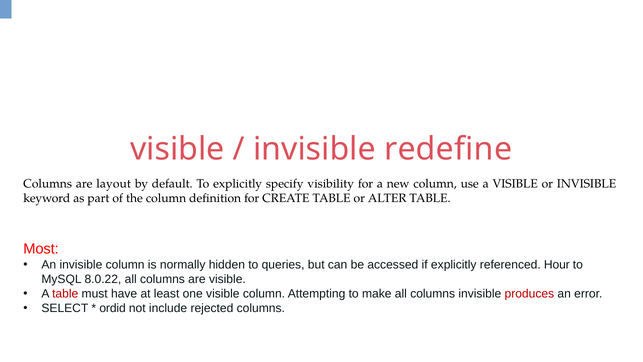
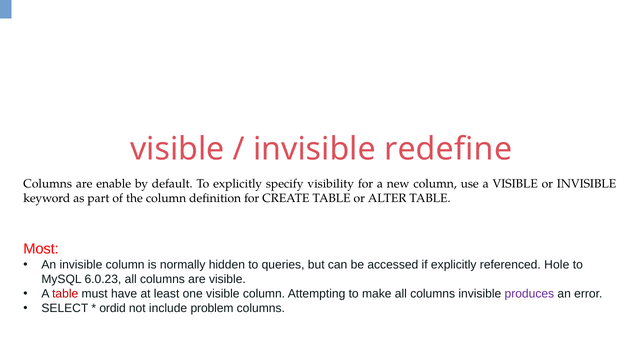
layout: layout -> enable
Hour: Hour -> Hole
8.0.22: 8.0.22 -> 6.0.23
produces colour: red -> purple
rejected: rejected -> problem
